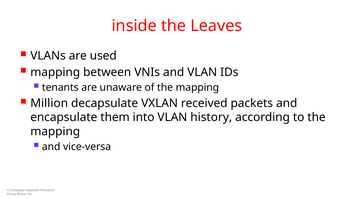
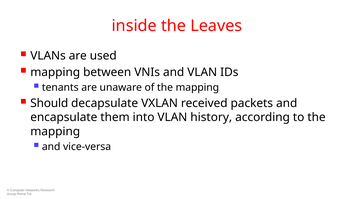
Million: Million -> Should
